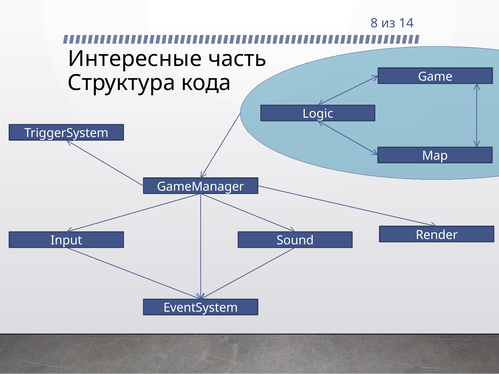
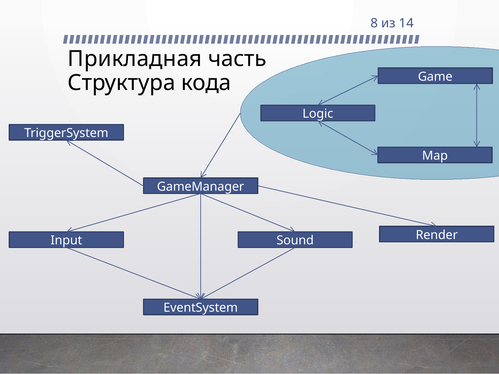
Интересные: Интересные -> Прикладная
